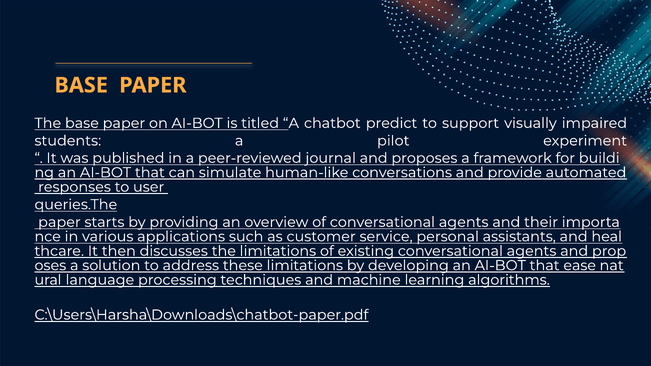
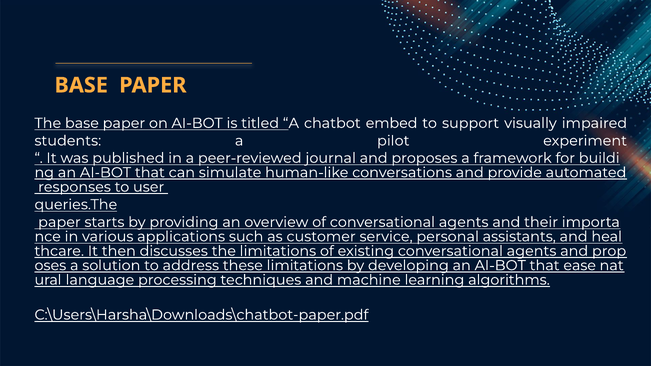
predict: predict -> embed
